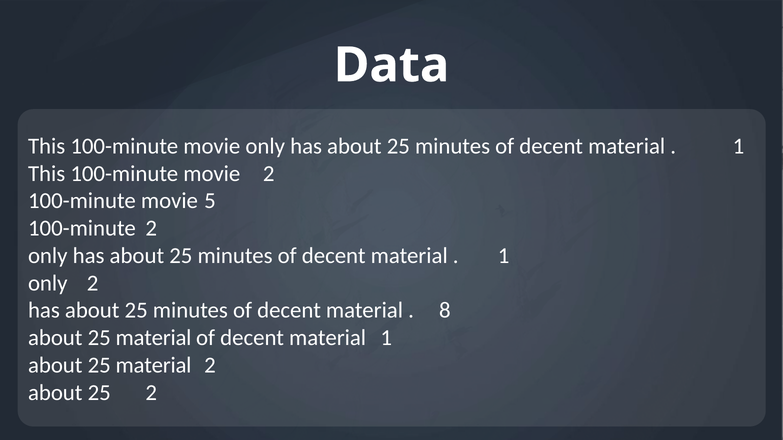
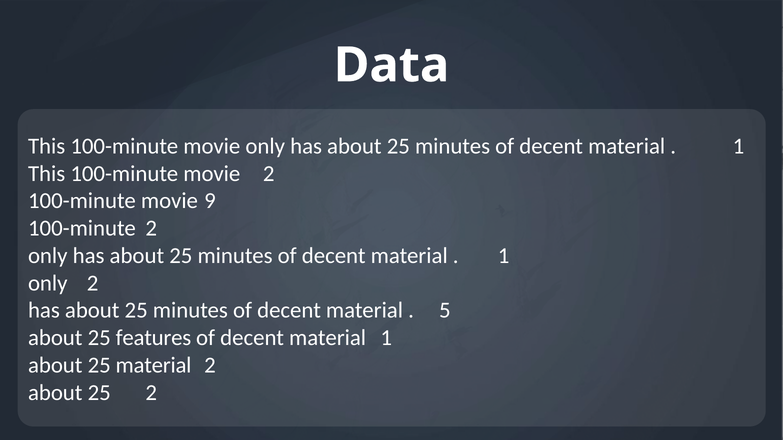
5: 5 -> 9
8: 8 -> 5
material at (154, 338): material -> features
